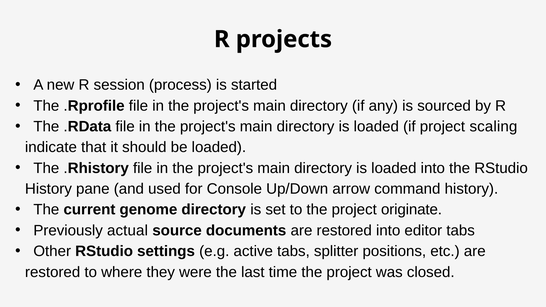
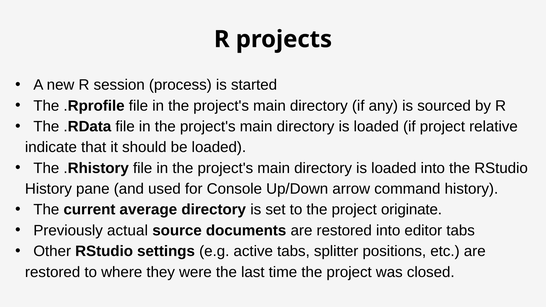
scaling: scaling -> relative
genome: genome -> average
